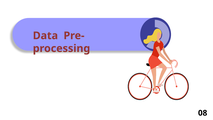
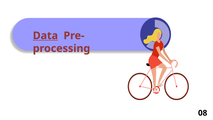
Data underline: none -> present
